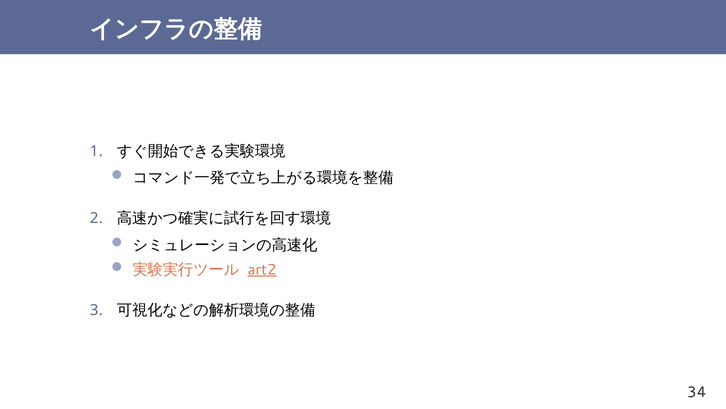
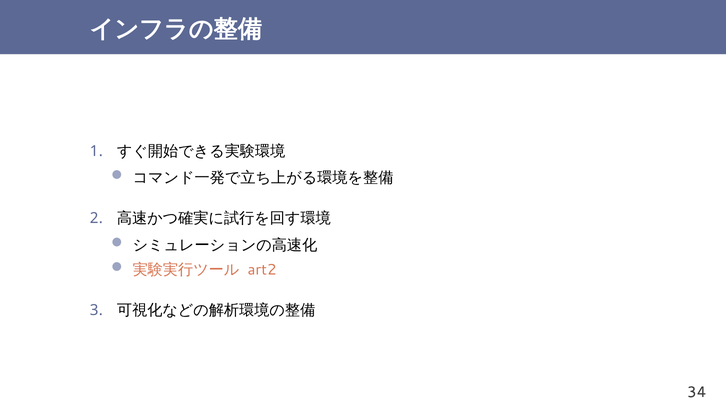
art2 underline: present -> none
